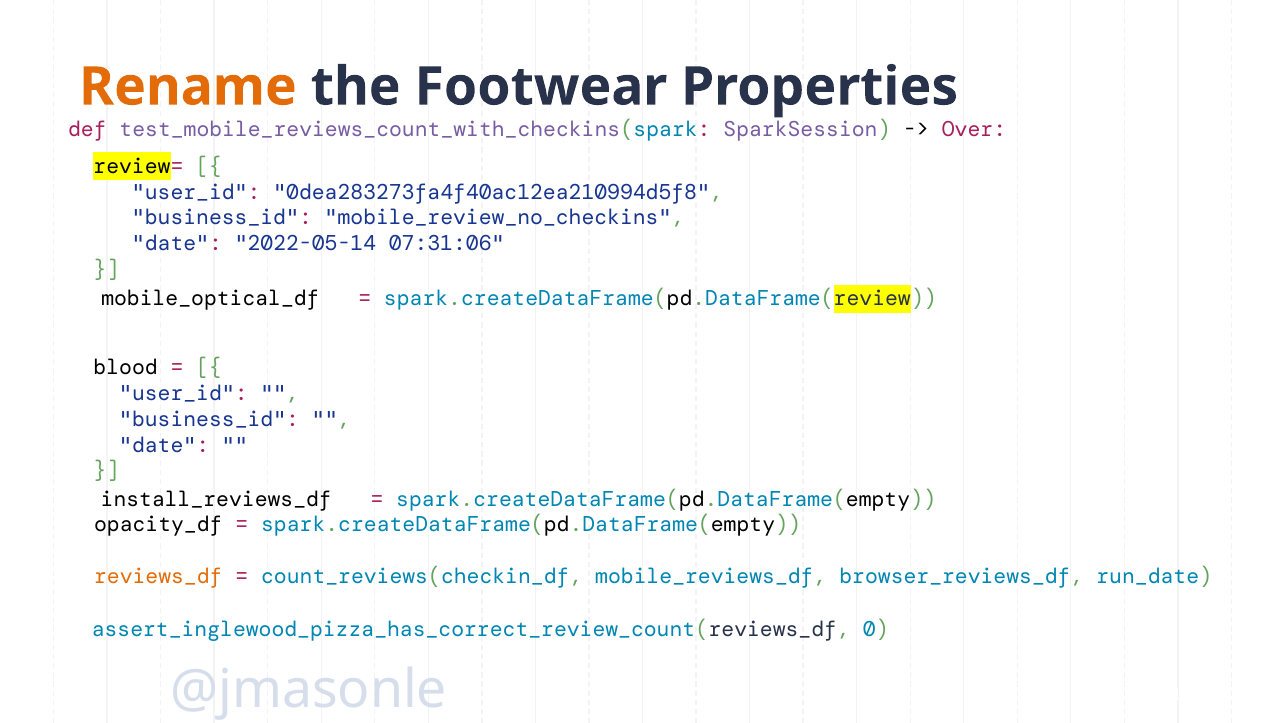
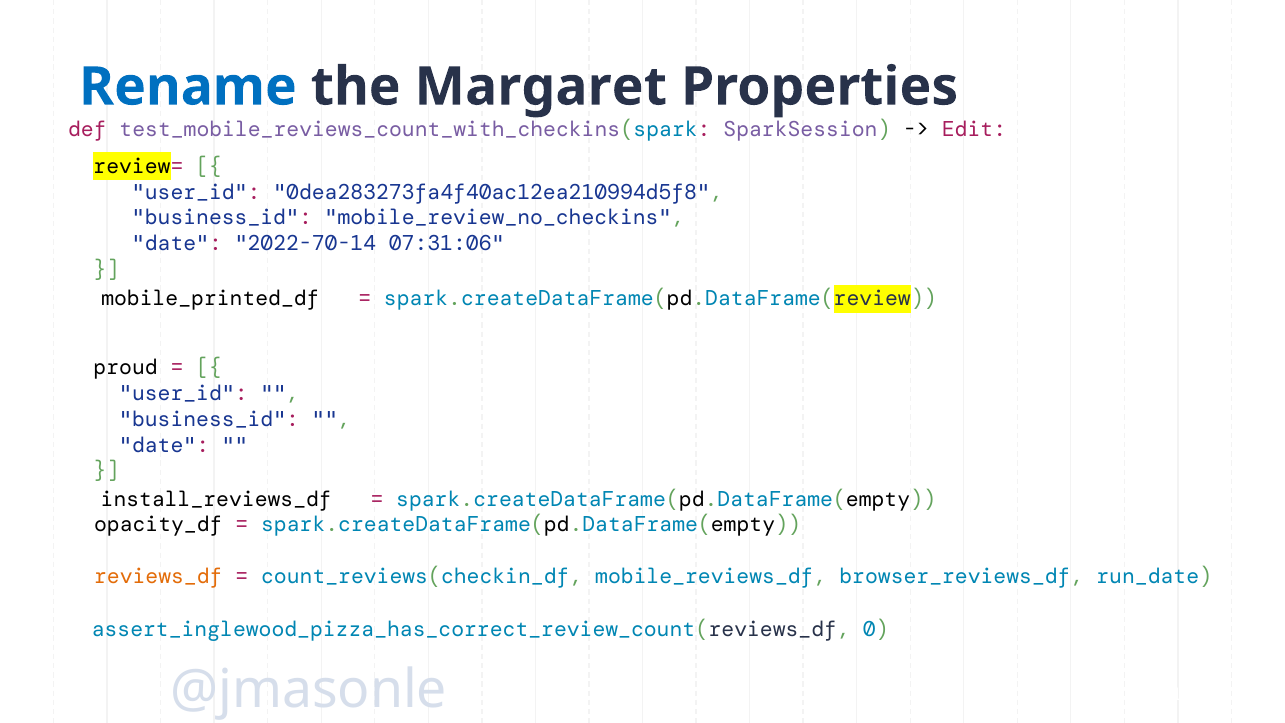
Rename colour: orange -> blue
Footwear: Footwear -> Margaret
Over: Over -> Edit
2022-05-14: 2022-05-14 -> 2022-70-14
mobile_optical_df: mobile_optical_df -> mobile_printed_df
blood: blood -> proud
